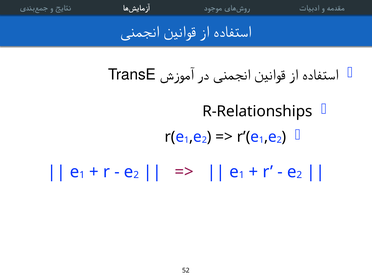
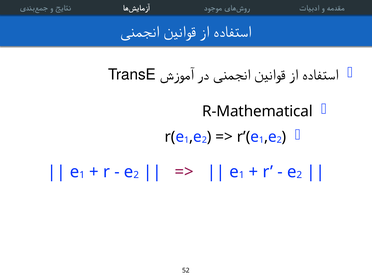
R-Relationships: R-Relationships -> R-Mathematical
